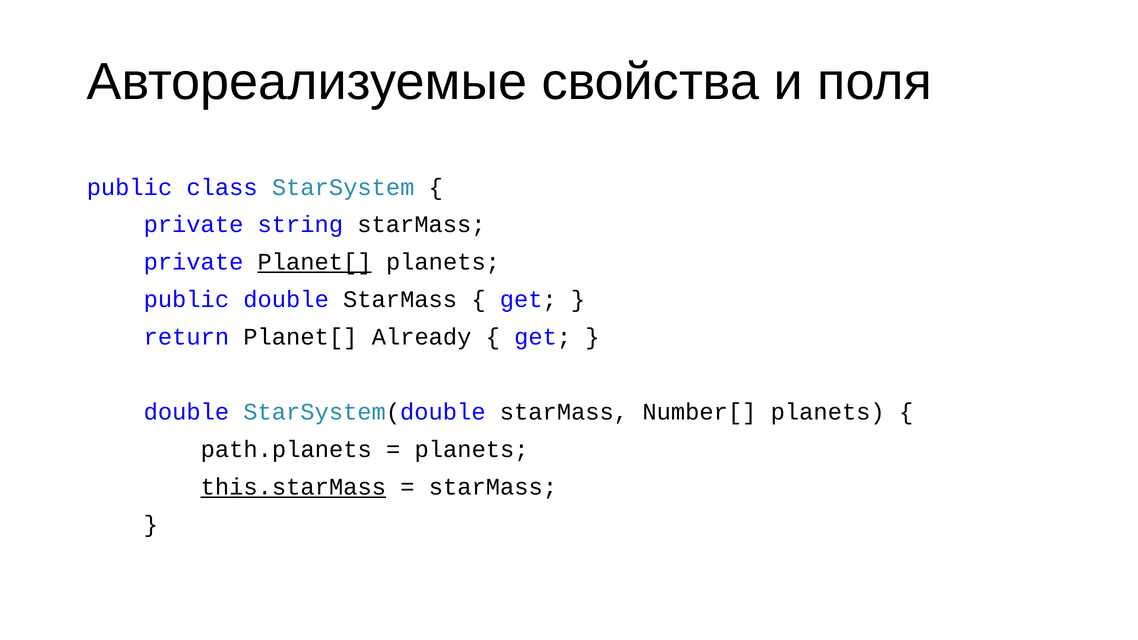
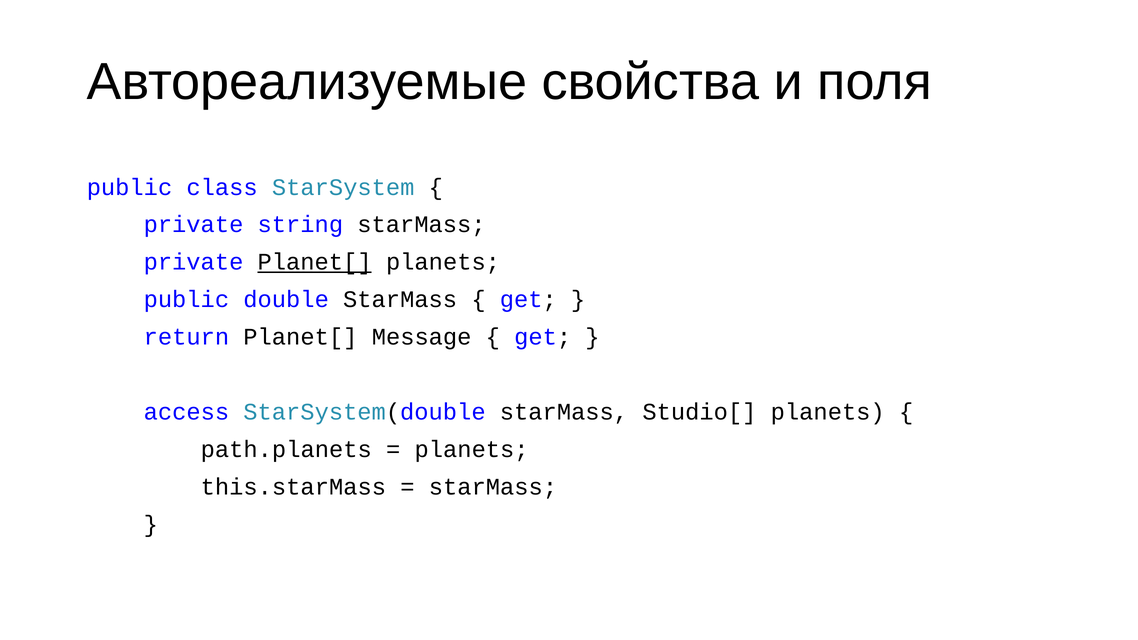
Already: Already -> Message
double at (186, 412): double -> access
Number[: Number[ -> Studio[
this.starMass underline: present -> none
